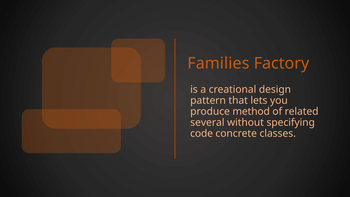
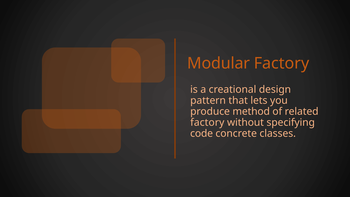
Families: Families -> Modular
several at (207, 122): several -> factory
